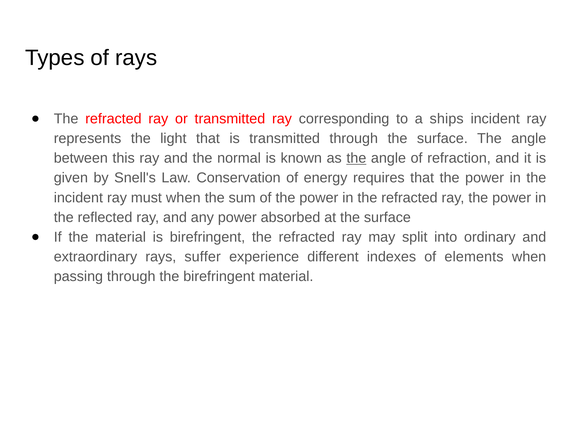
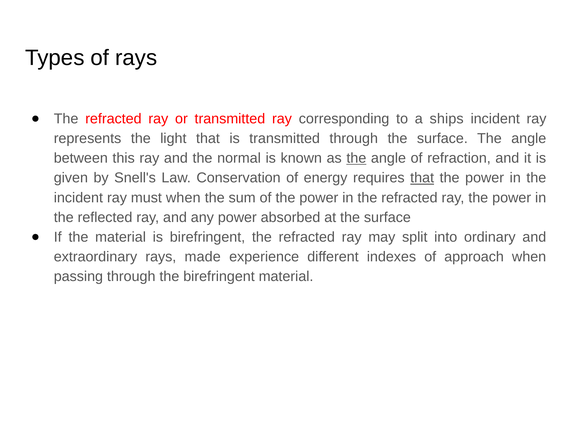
that at (422, 178) underline: none -> present
suffer: suffer -> made
elements: elements -> approach
